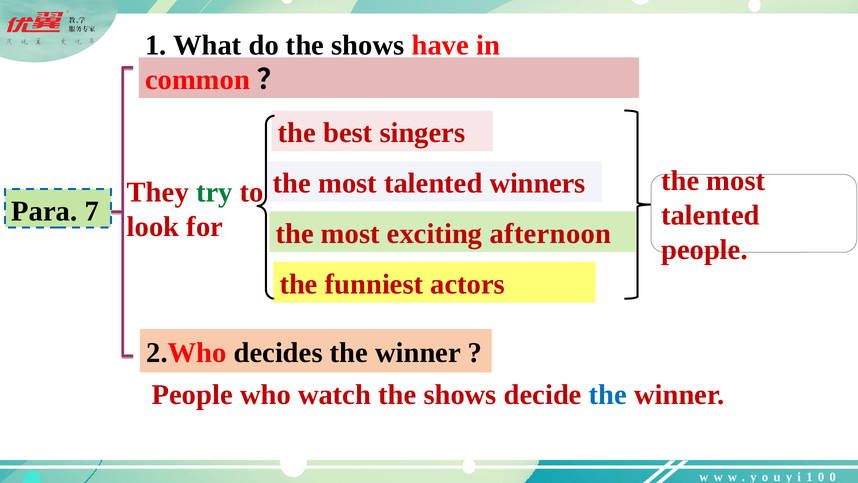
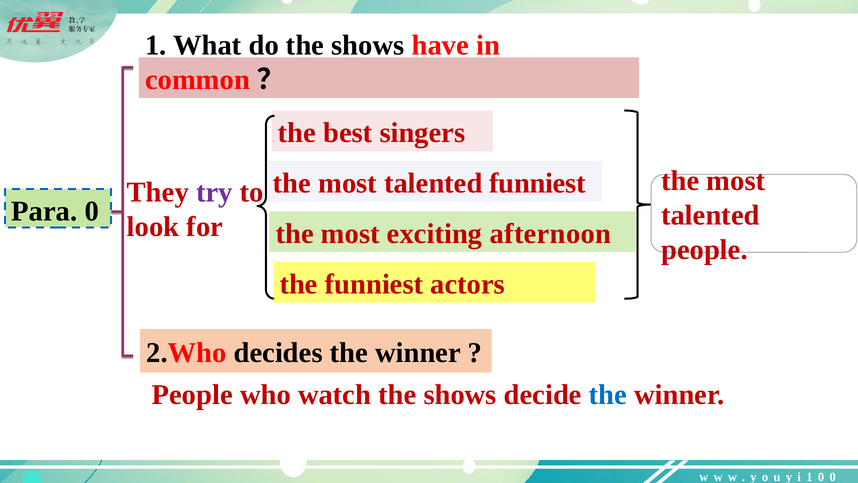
talented winners: winners -> funniest
try colour: green -> purple
Para 7: 7 -> 0
